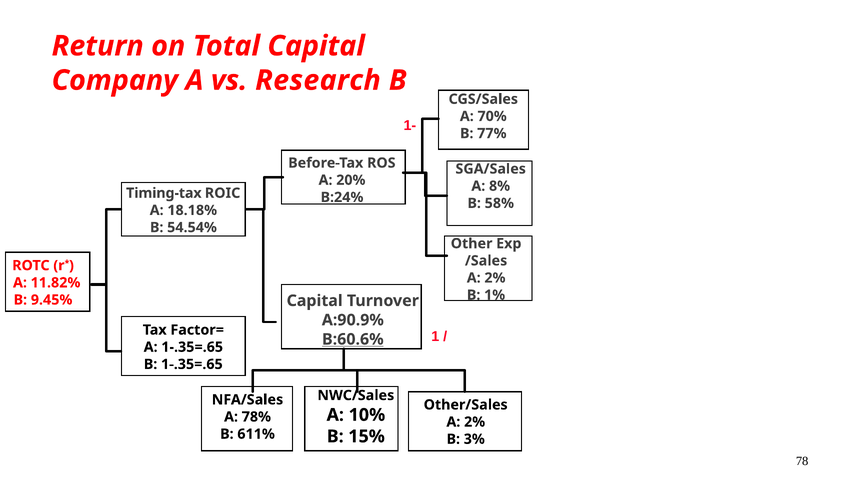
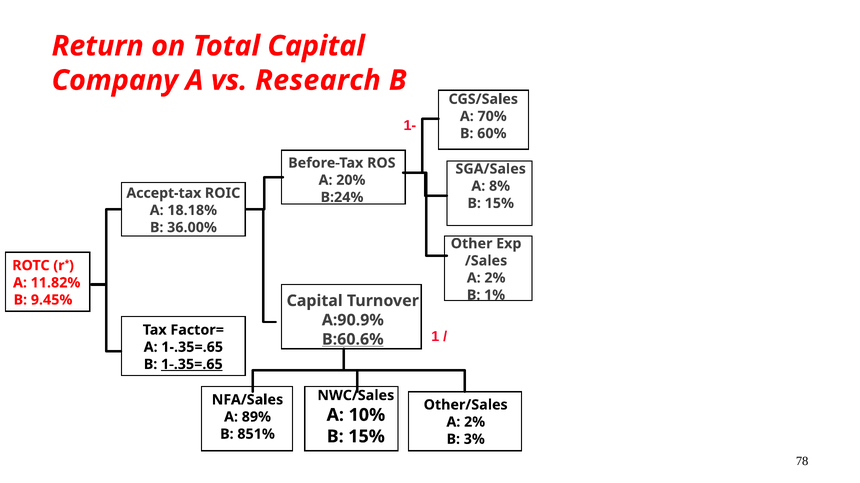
77%: 77% -> 60%
Timing-tax: Timing-tax -> Accept-tax
58% at (499, 204): 58% -> 15%
54.54%: 54.54% -> 36.00%
1-.35=.65 at (192, 365) underline: none -> present
78%: 78% -> 89%
611%: 611% -> 851%
